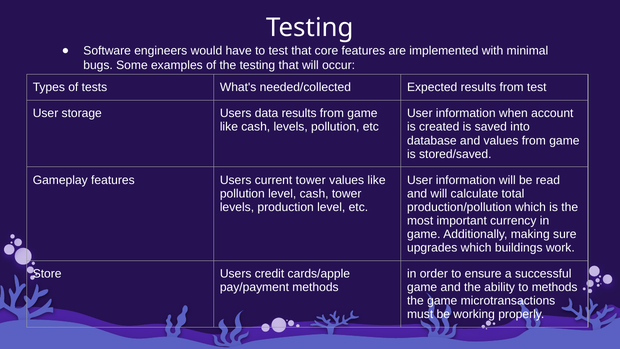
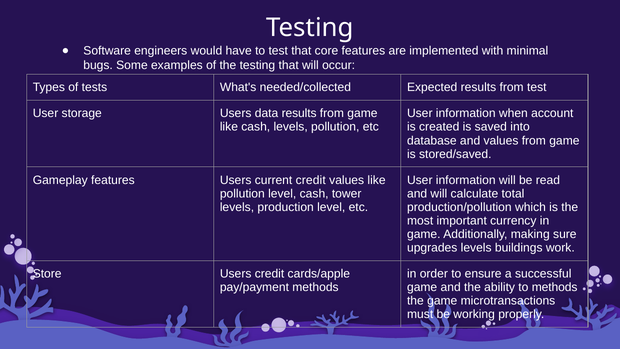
current tower: tower -> credit
upgrades which: which -> levels
